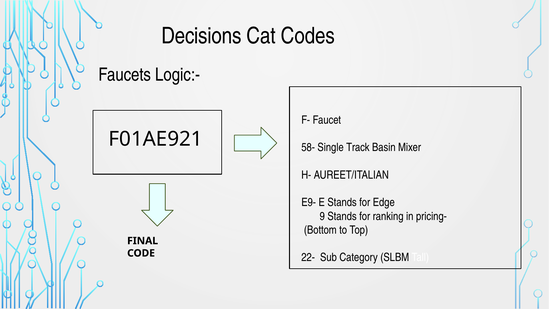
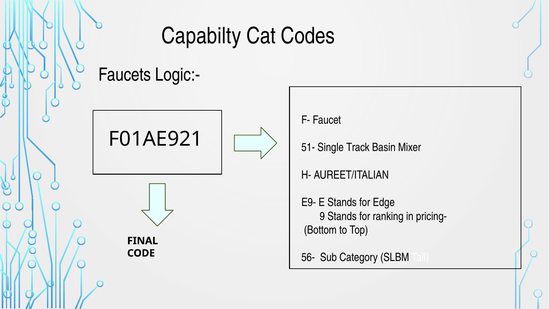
Decisions: Decisions -> Capabilty
58-: 58- -> 51-
22-: 22- -> 56-
